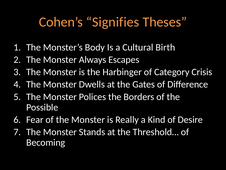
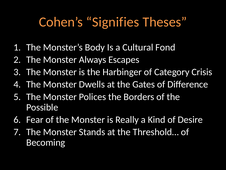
Birth: Birth -> Fond
